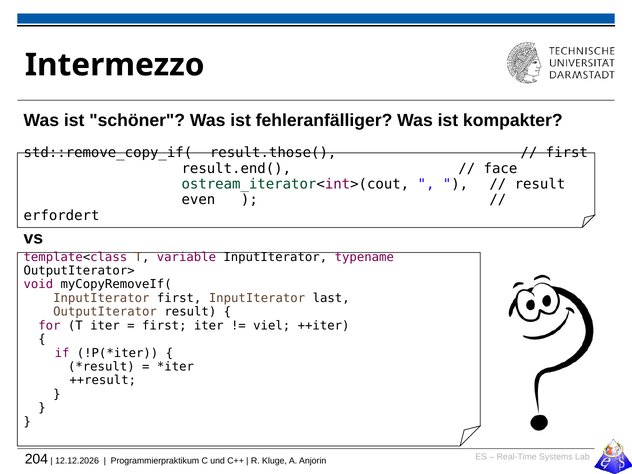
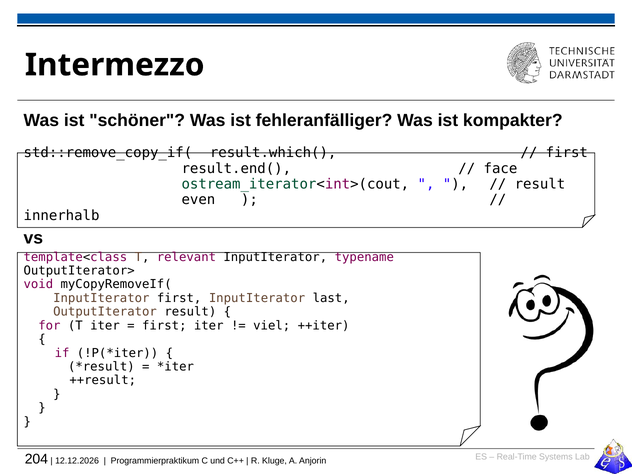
result.those(: result.those( -> result.which(
erfordert: erfordert -> innerhalb
variable: variable -> relevant
